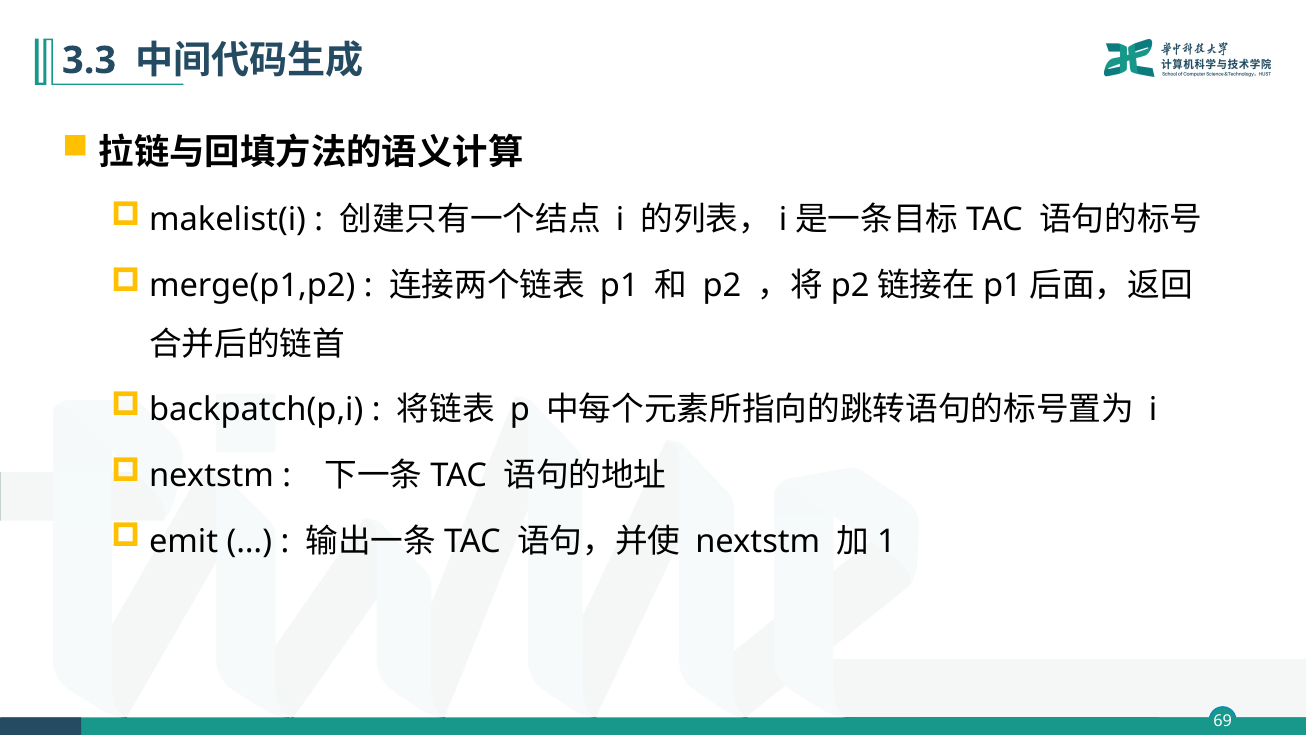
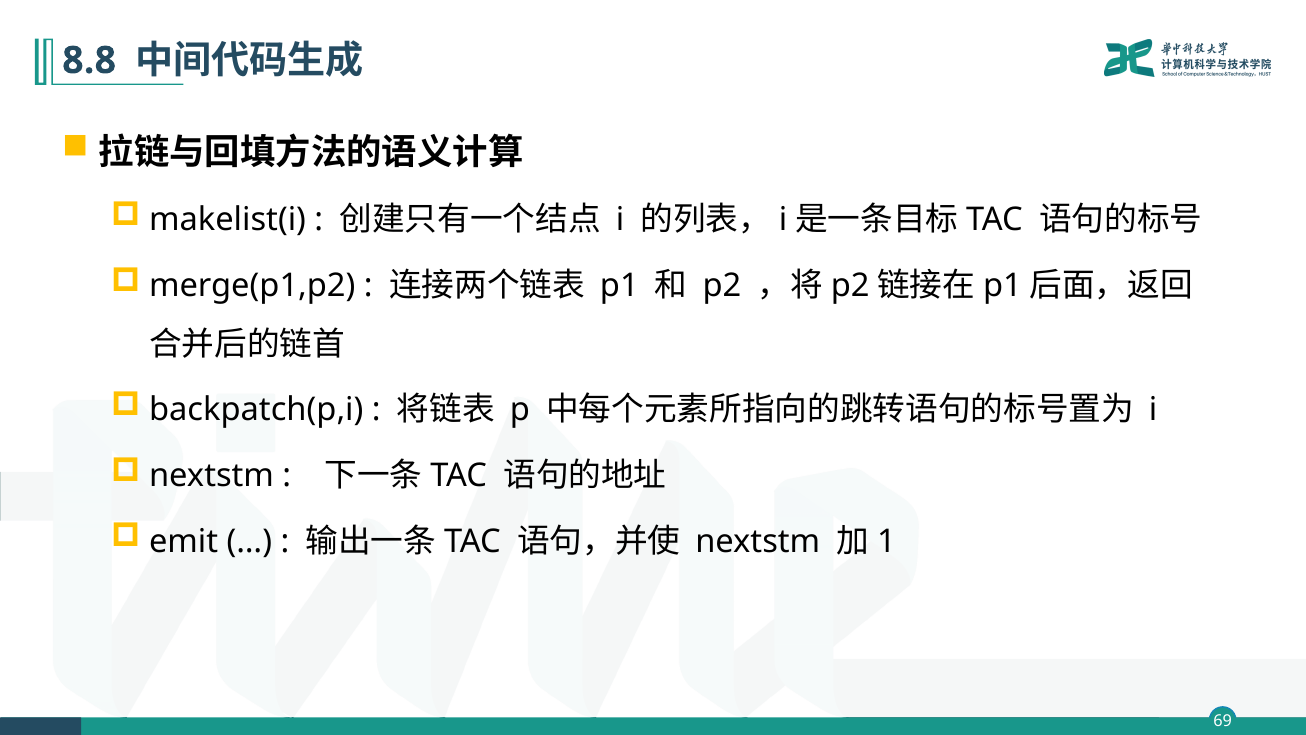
3.3: 3.3 -> 8.8
